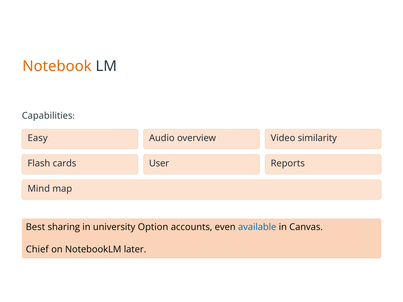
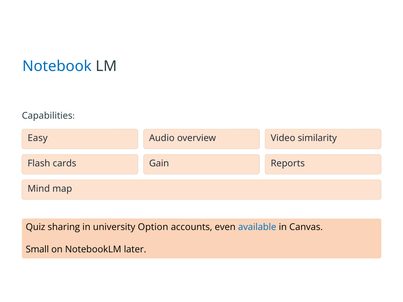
Notebook colour: orange -> blue
User: User -> Gain
Best: Best -> Quiz
Chief: Chief -> Small
